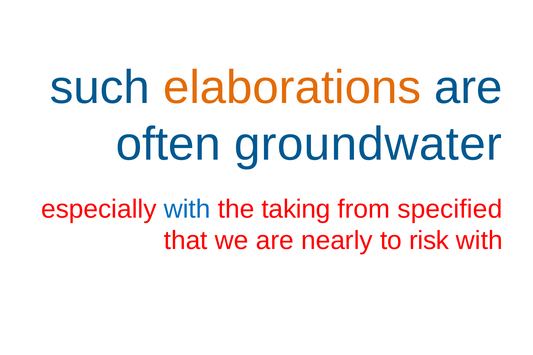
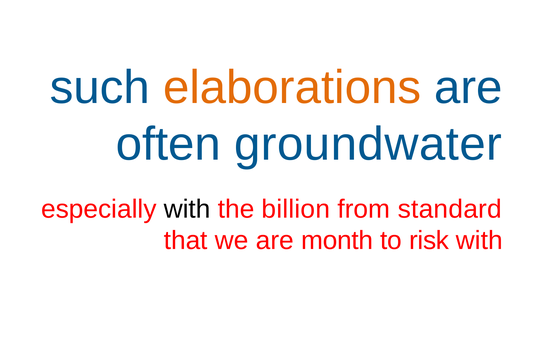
with at (187, 209) colour: blue -> black
taking: taking -> billion
specified: specified -> standard
nearly: nearly -> month
